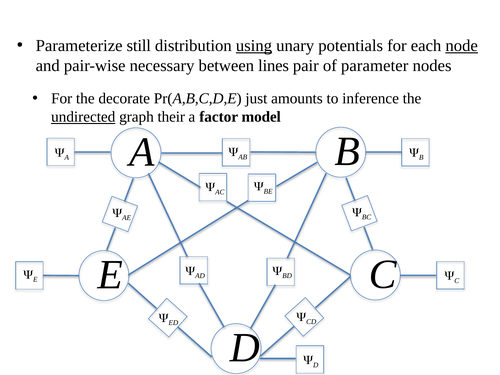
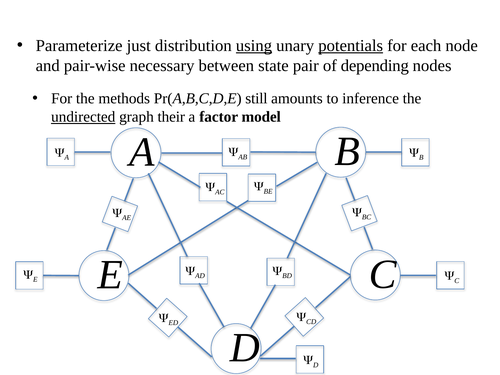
still: still -> just
potentials underline: none -> present
node underline: present -> none
lines: lines -> state
parameter: parameter -> depending
decorate: decorate -> methods
just: just -> still
